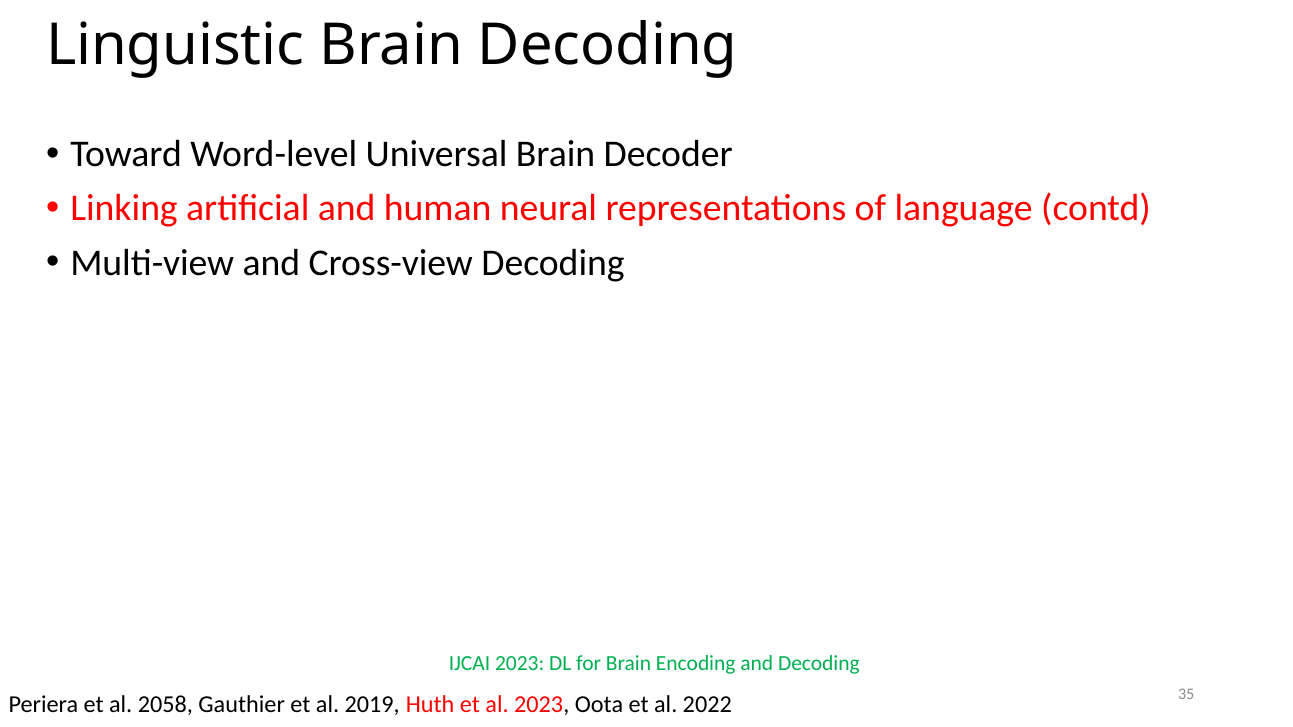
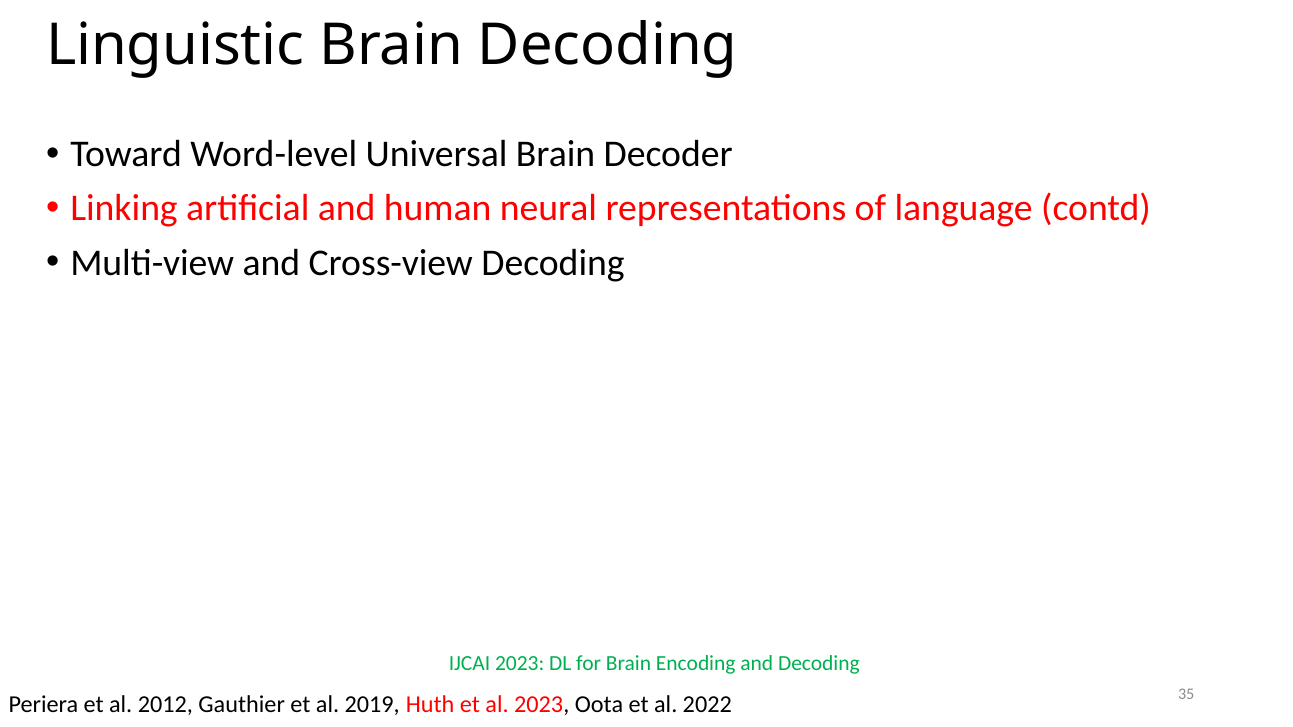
2058: 2058 -> 2012
